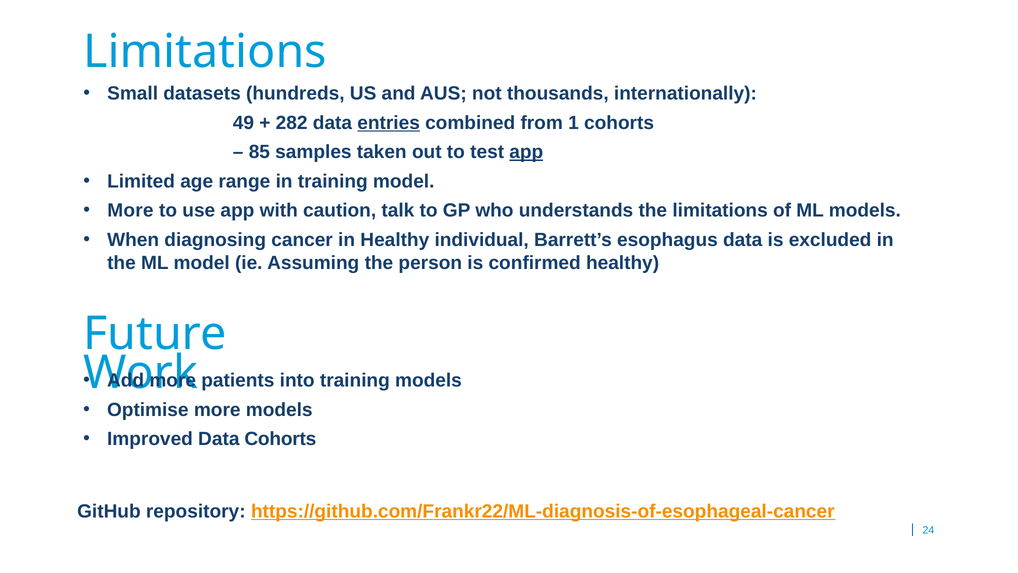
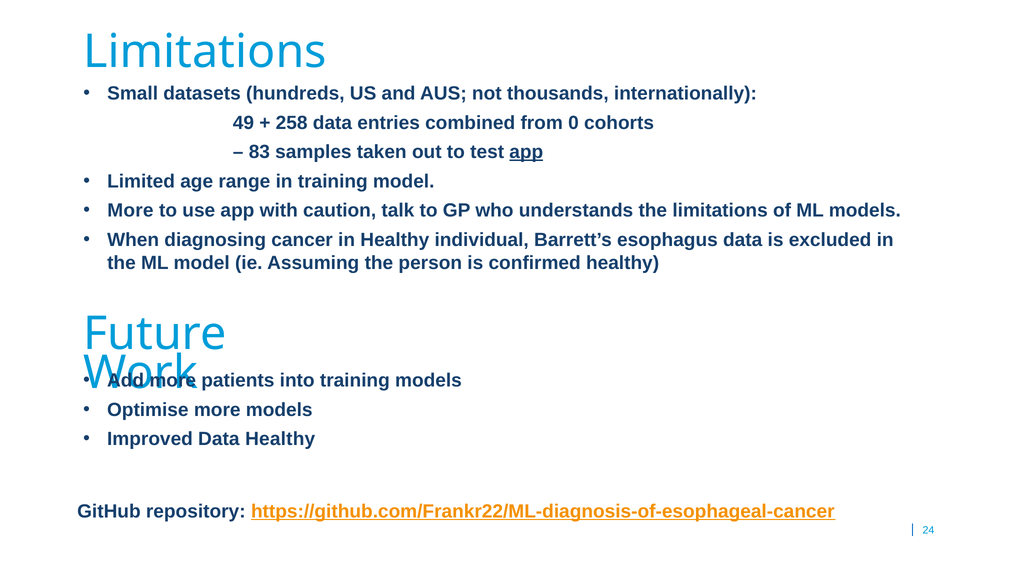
282: 282 -> 258
entries underline: present -> none
1: 1 -> 0
85: 85 -> 83
Data Cohorts: Cohorts -> Healthy
